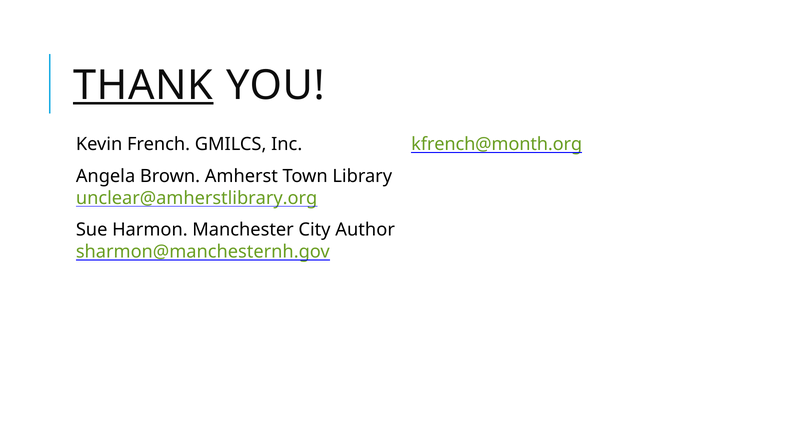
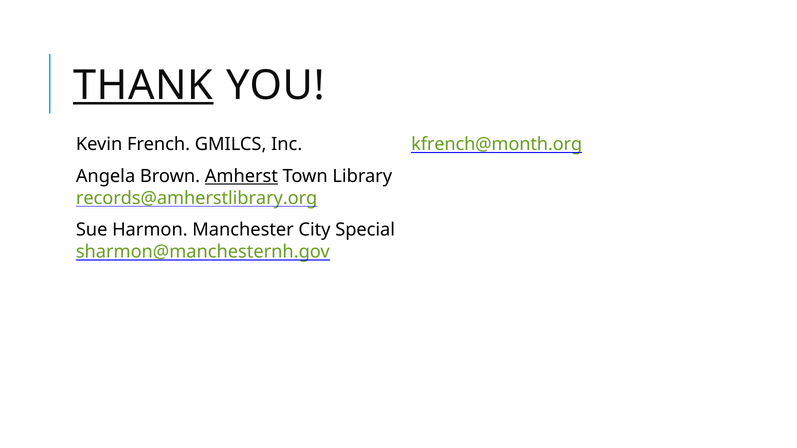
Amherst underline: none -> present
unclear@amherstlibrary.org: unclear@amherstlibrary.org -> records@amherstlibrary.org
Author: Author -> Special
